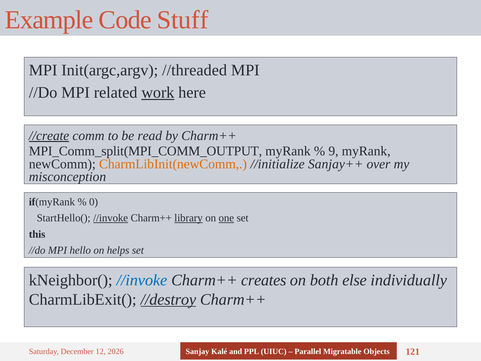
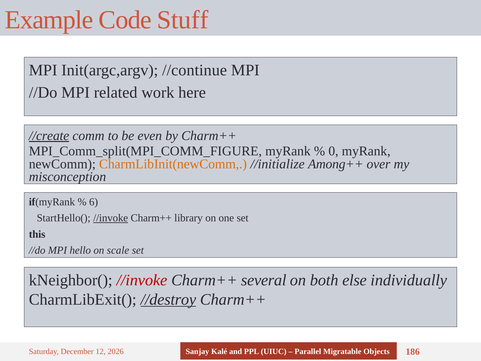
//threaded: //threaded -> //continue
work underline: present -> none
read: read -> even
MPI_Comm_split(MPI_COMM_OUTPUT: MPI_Comm_split(MPI_COMM_OUTPUT -> MPI_Comm_split(MPI_COMM_FIGURE
9: 9 -> 0
Sanjay++: Sanjay++ -> Among++
0: 0 -> 6
library underline: present -> none
one underline: present -> none
helps: helps -> scale
//invoke at (142, 280) colour: blue -> red
creates: creates -> several
121: 121 -> 186
